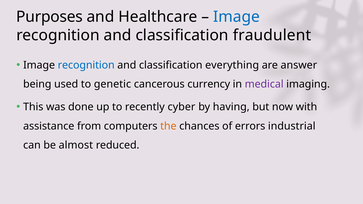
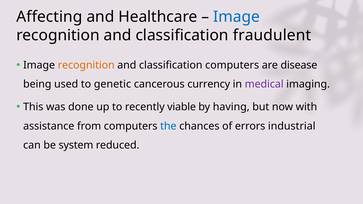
Purposes: Purposes -> Affecting
recognition at (86, 65) colour: blue -> orange
classification everything: everything -> computers
answer: answer -> disease
cyber: cyber -> viable
the colour: orange -> blue
almost: almost -> system
